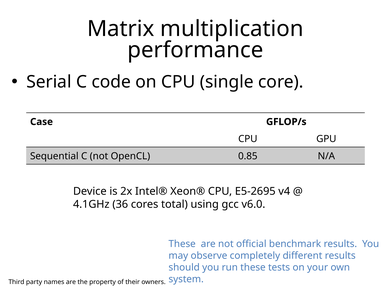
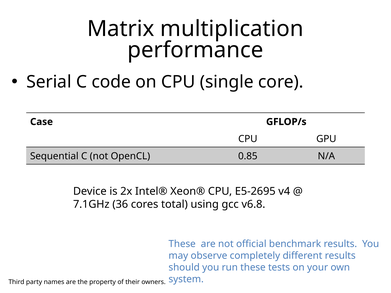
4.1GHz: 4.1GHz -> 7.1GHz
v6.0: v6.0 -> v6.8
